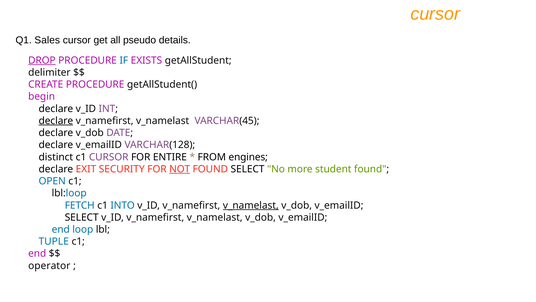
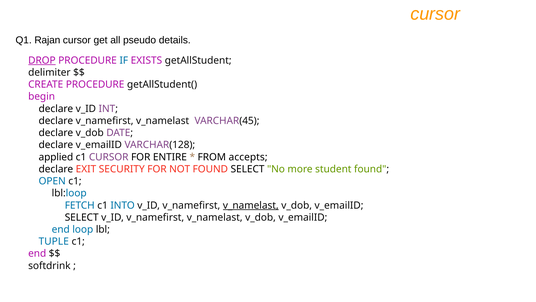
Sales: Sales -> Rajan
declare at (56, 121) underline: present -> none
distinct: distinct -> applied
engines: engines -> accepts
NOT underline: present -> none
operator: operator -> softdrink
